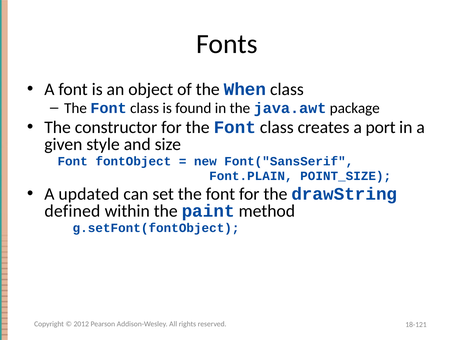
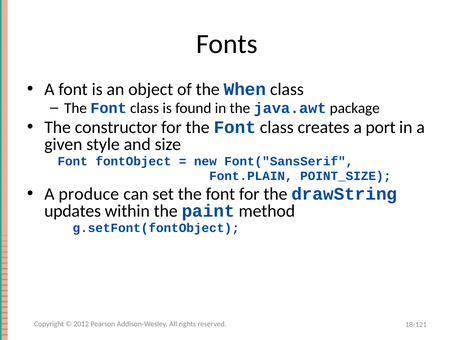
updated: updated -> produce
defined: defined -> updates
